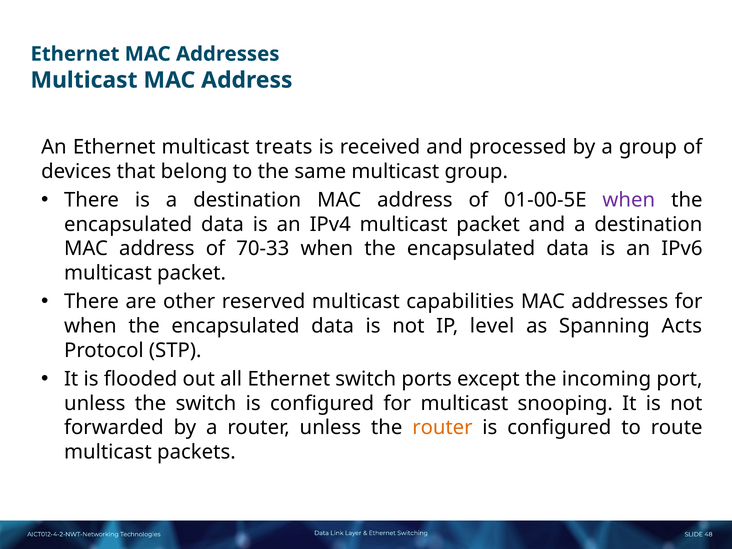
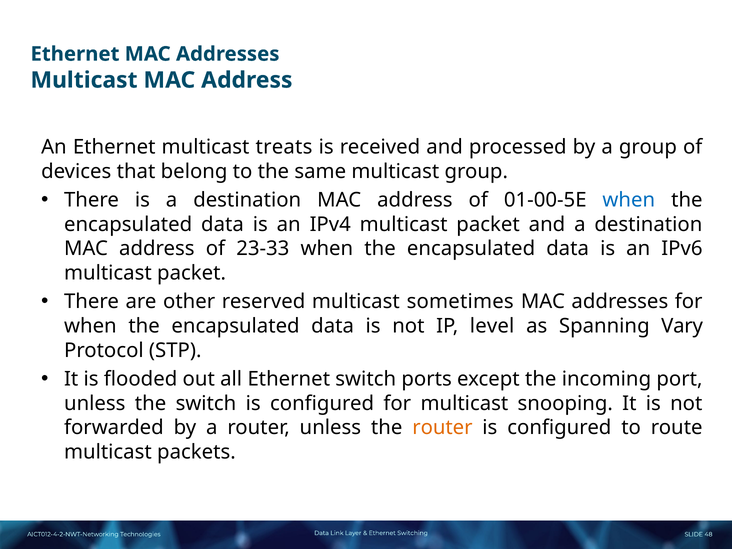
when at (629, 200) colour: purple -> blue
70-33: 70-33 -> 23-33
capabilities: capabilities -> sometimes
Acts: Acts -> Vary
